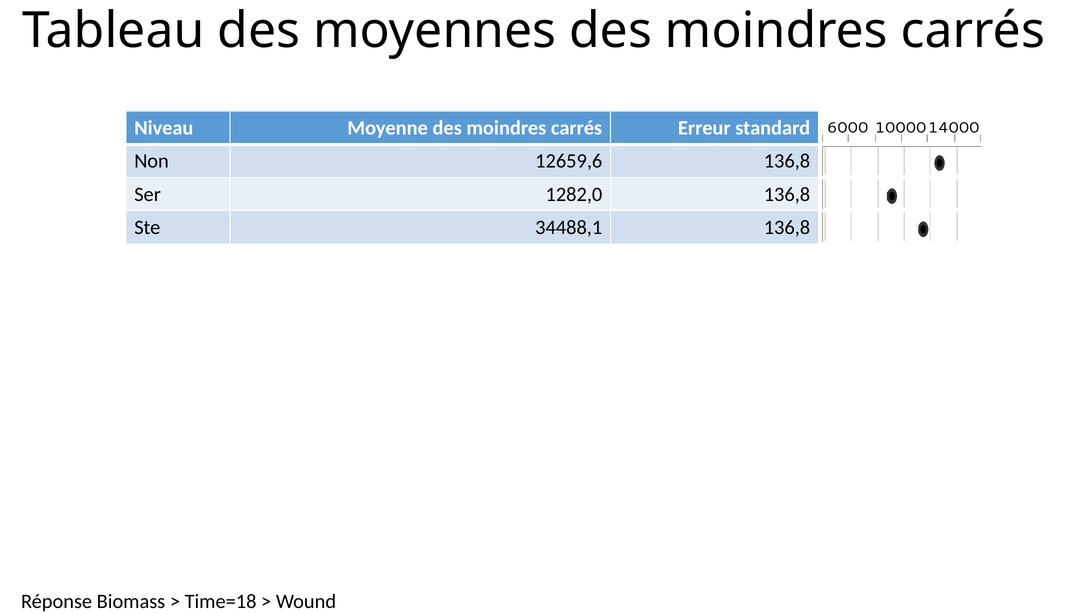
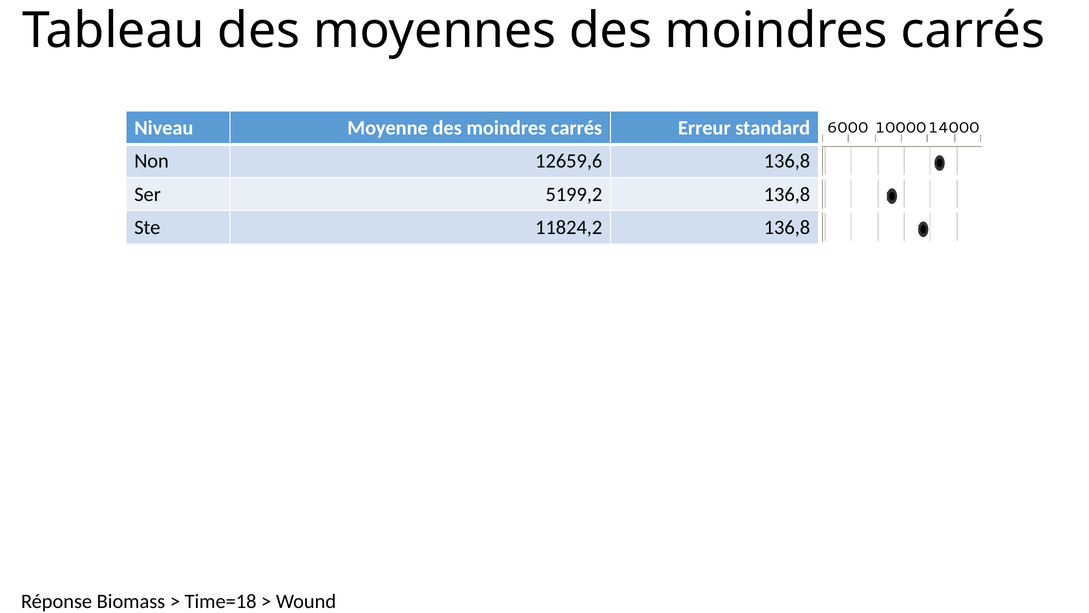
1282,0: 1282,0 -> 5199,2
34488,1: 34488,1 -> 11824,2
